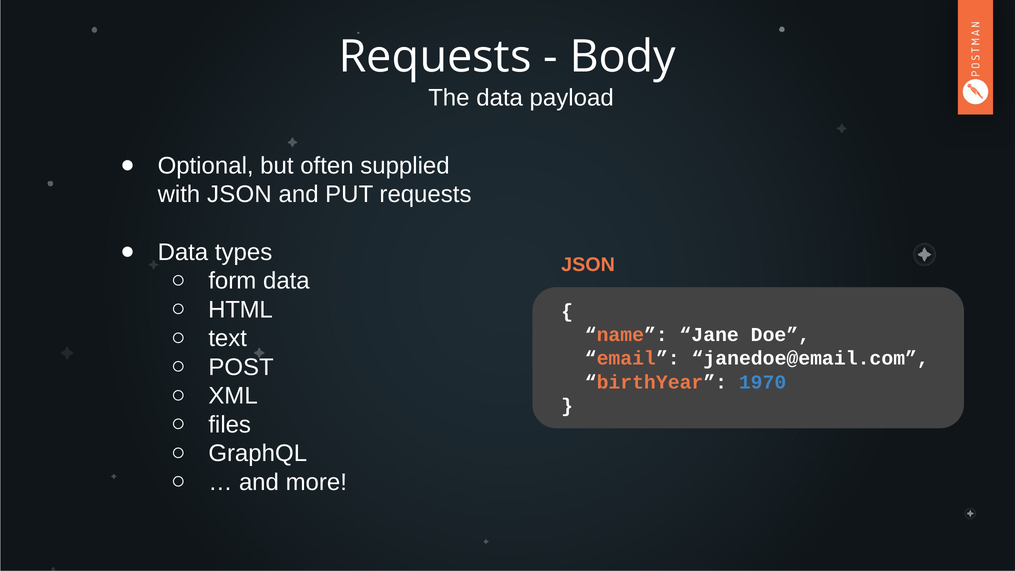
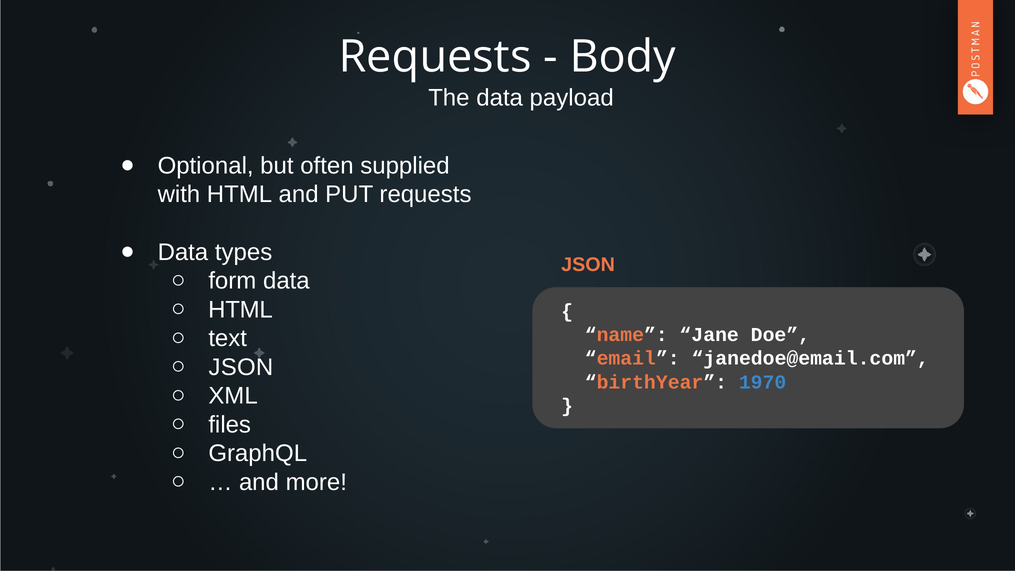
with JSON: JSON -> HTML
POST at (241, 367): POST -> JSON
